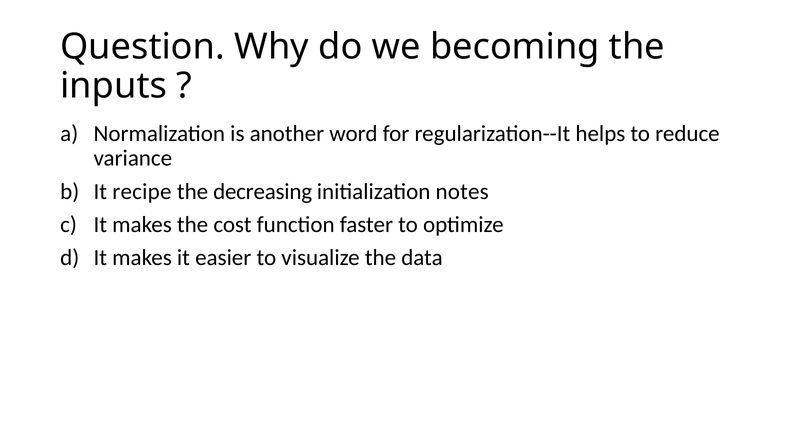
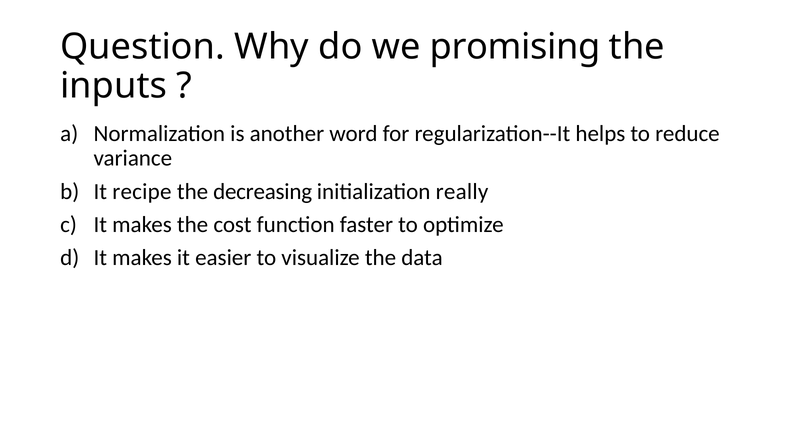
becoming: becoming -> promising
notes: notes -> really
